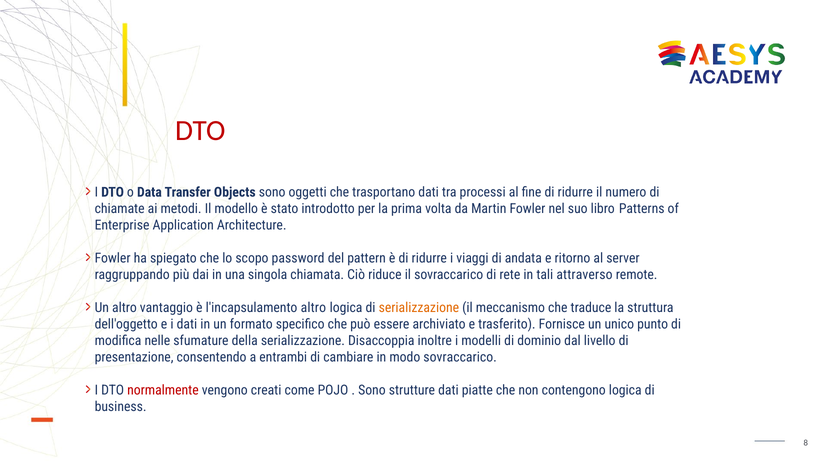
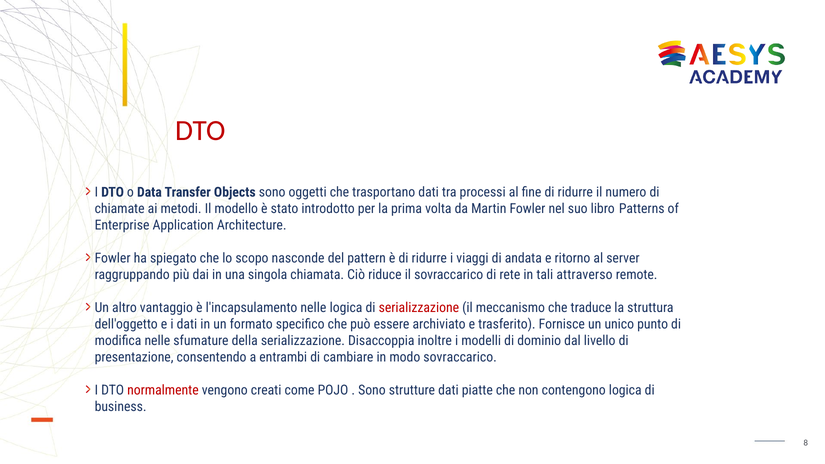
password: password -> nasconde
l'incapsulamento altro: altro -> nelle
serializzazione at (419, 308) colour: orange -> red
